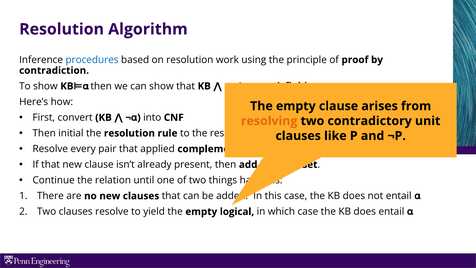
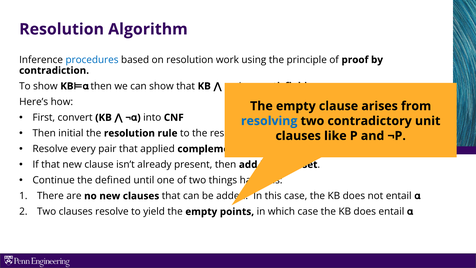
resolving colour: orange -> blue
relation: relation -> defined
logical: logical -> points
